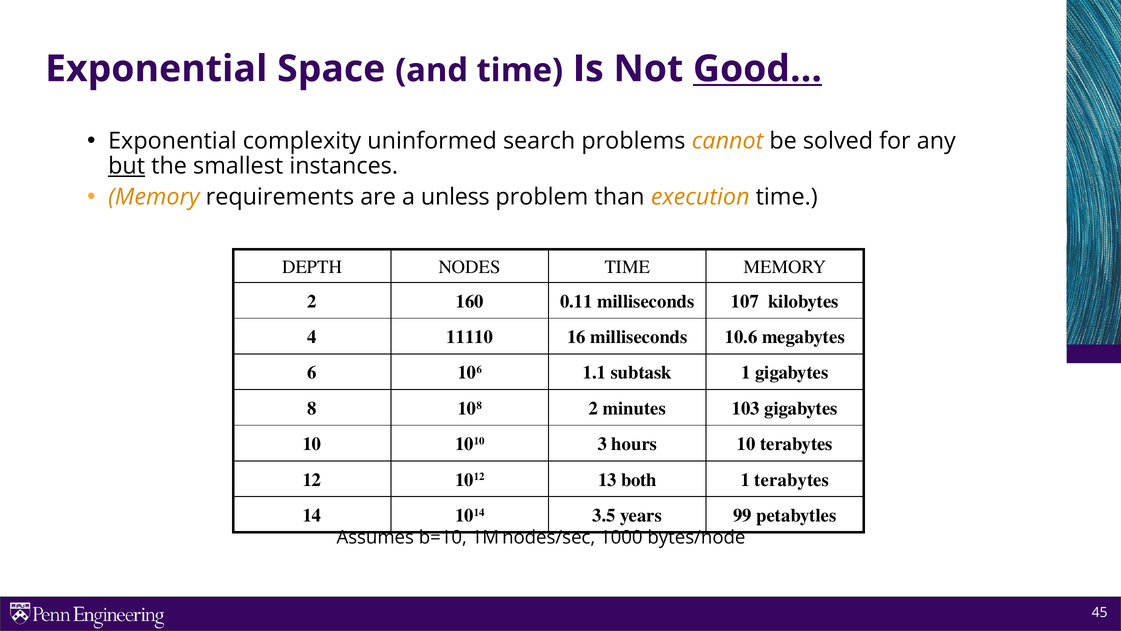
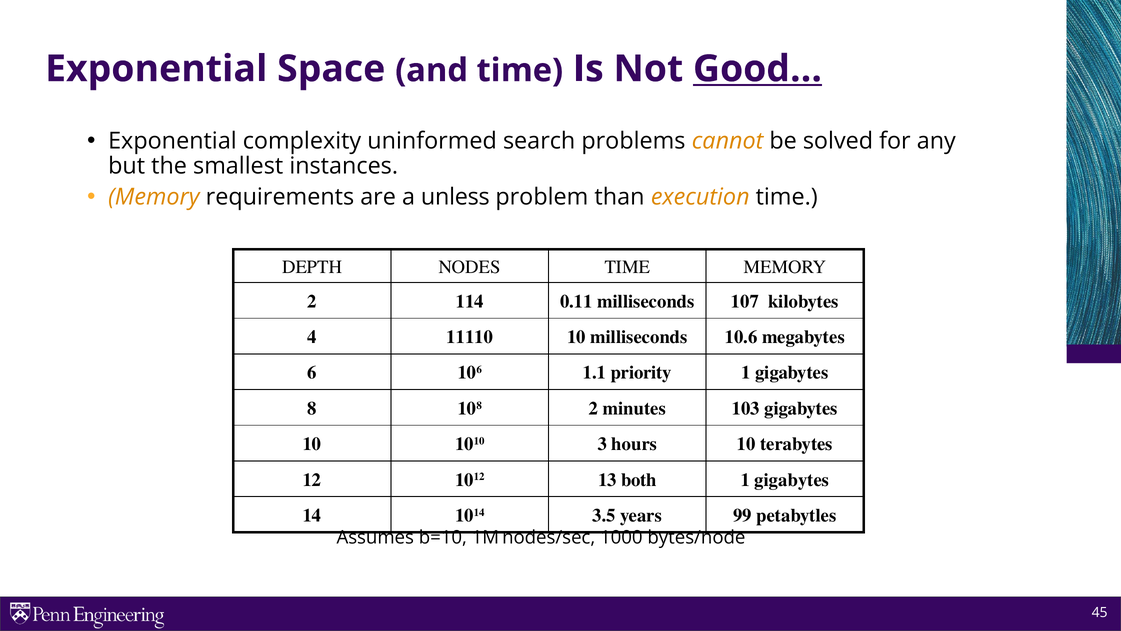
but underline: present -> none
160: 160 -> 114
11110 16: 16 -> 10
subtask: subtask -> priority
terabytes at (792, 480): terabytes -> gigabytes
